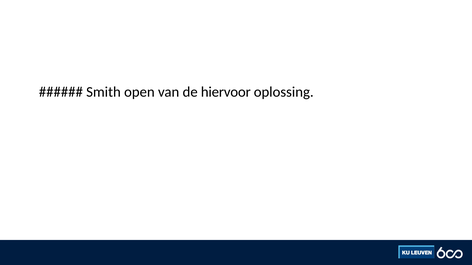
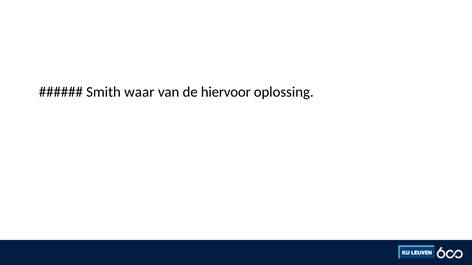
open: open -> waar
